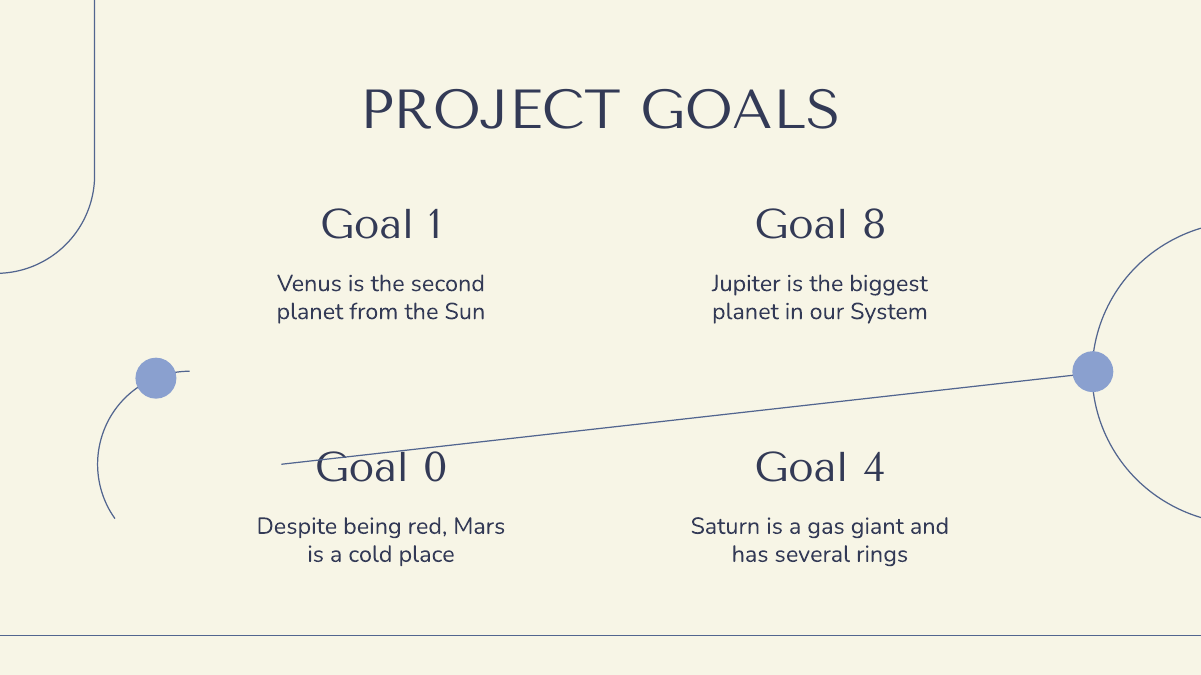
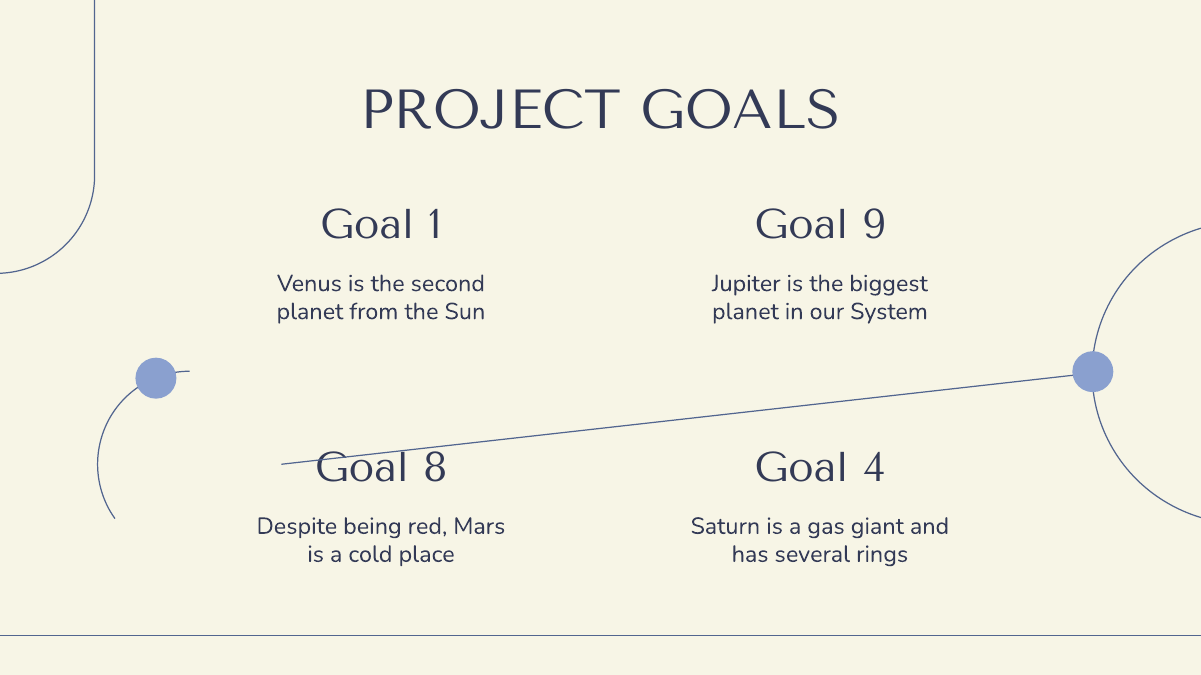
8: 8 -> 9
0: 0 -> 8
